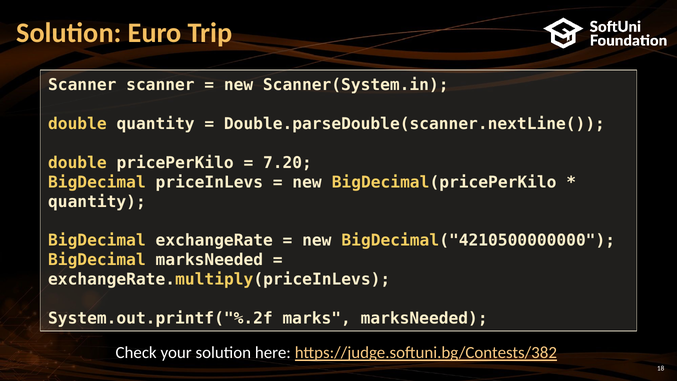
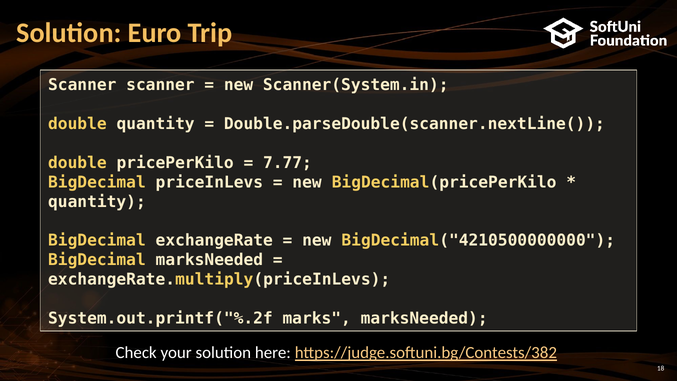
7.20: 7.20 -> 7.77
